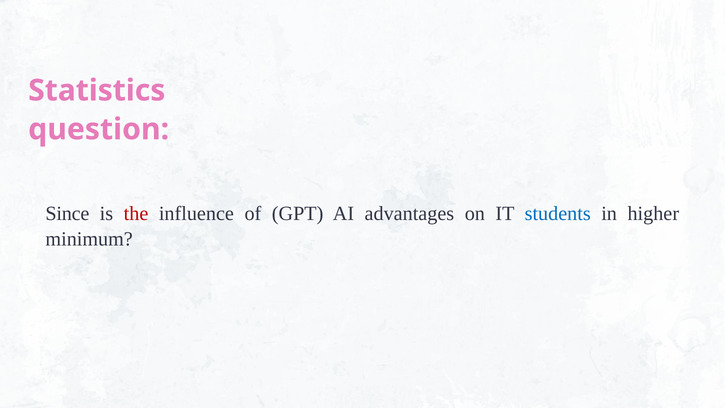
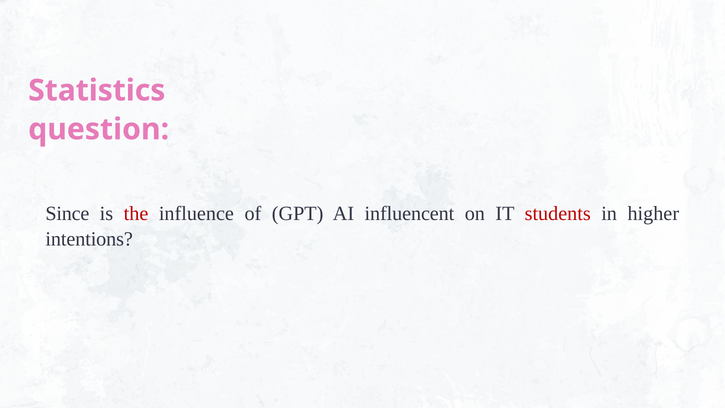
advantages: advantages -> influencent
students colour: blue -> red
minimum: minimum -> intentions
